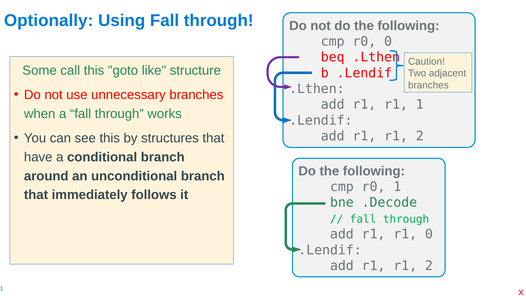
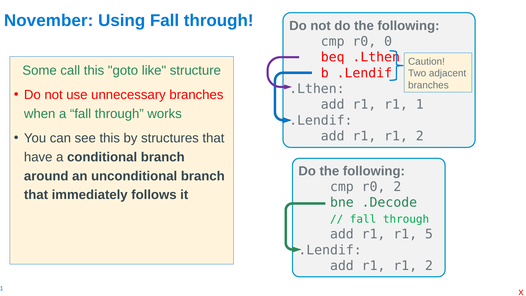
Optionally: Optionally -> November
r0 1: 1 -> 2
r1 0: 0 -> 5
